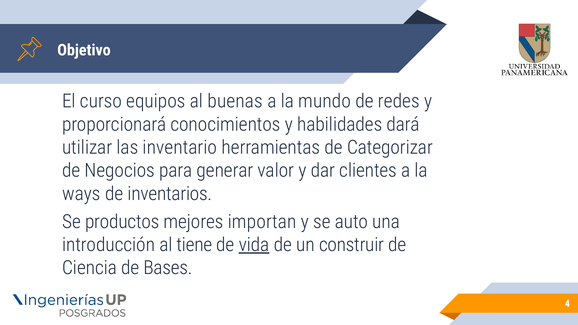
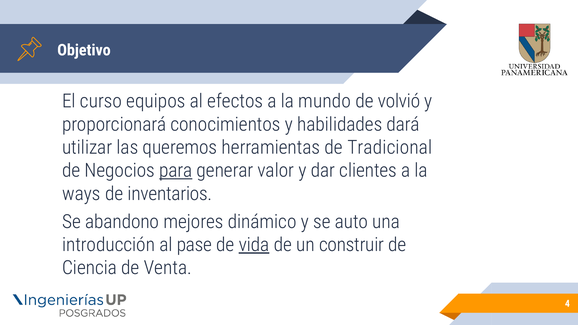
buenas: buenas -> efectos
redes: redes -> volvió
inventario: inventario -> queremos
Categorizar: Categorizar -> Tradicional
para underline: none -> present
productos: productos -> abandono
importan: importan -> dinámico
tiene: tiene -> pase
Bases: Bases -> Venta
